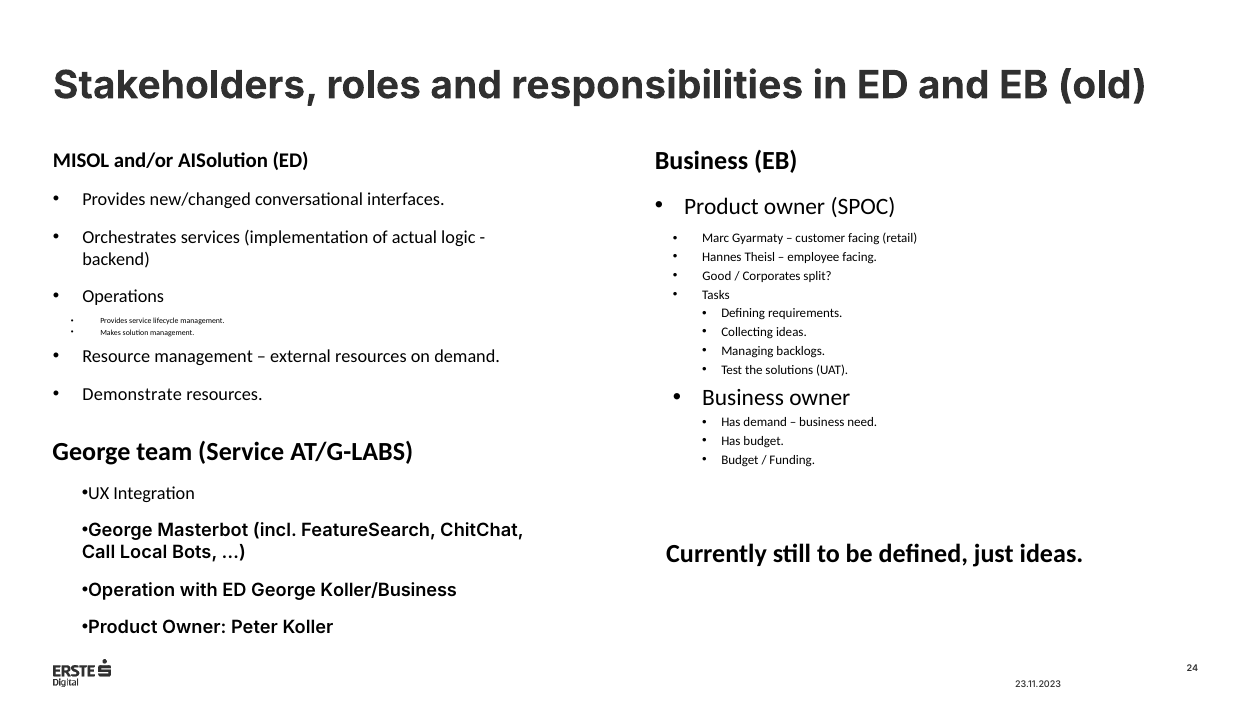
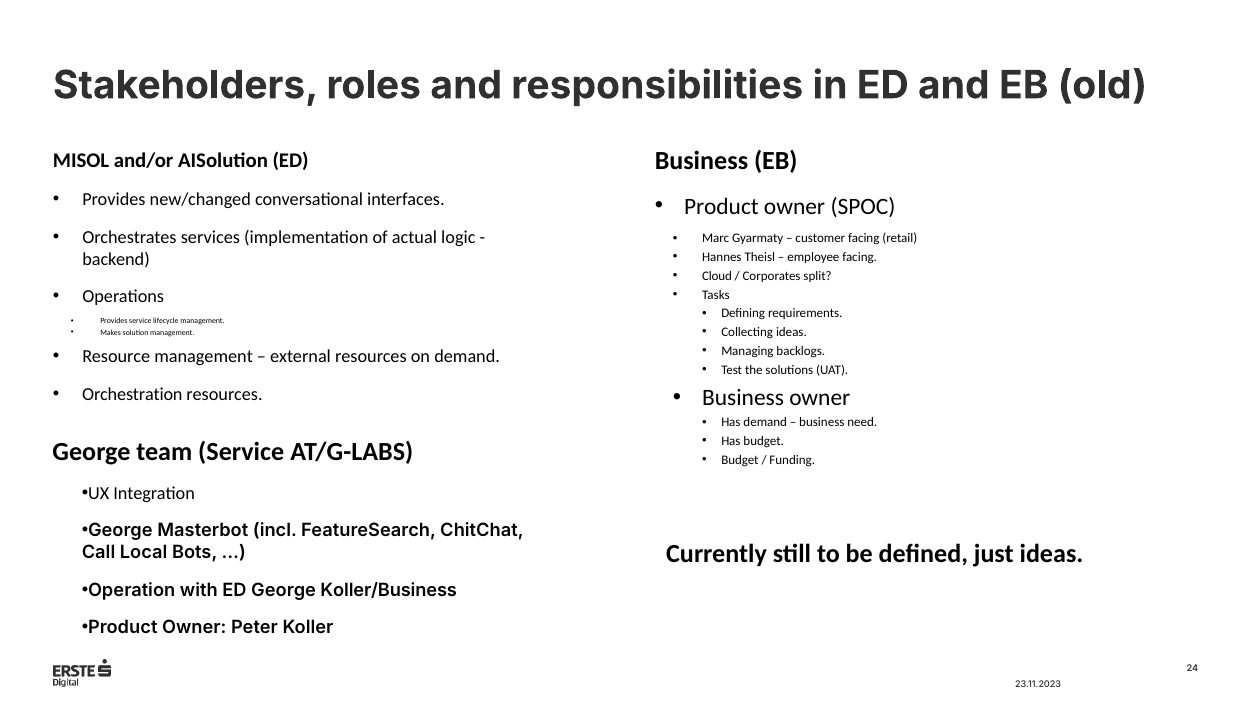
Good: Good -> Cloud
Demonstrate: Demonstrate -> Orchestration
